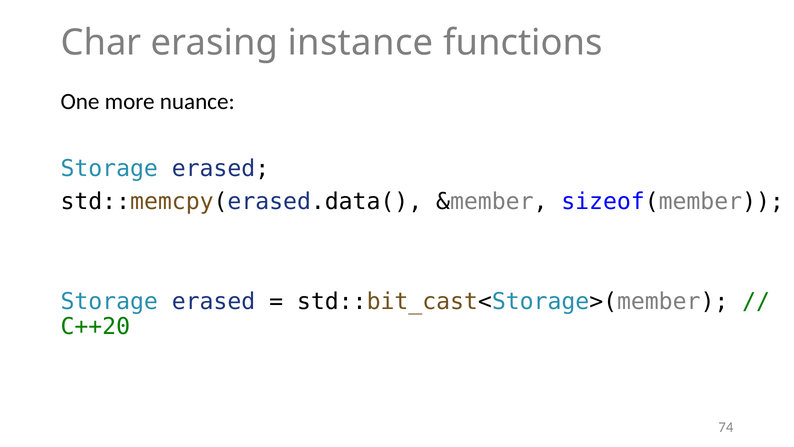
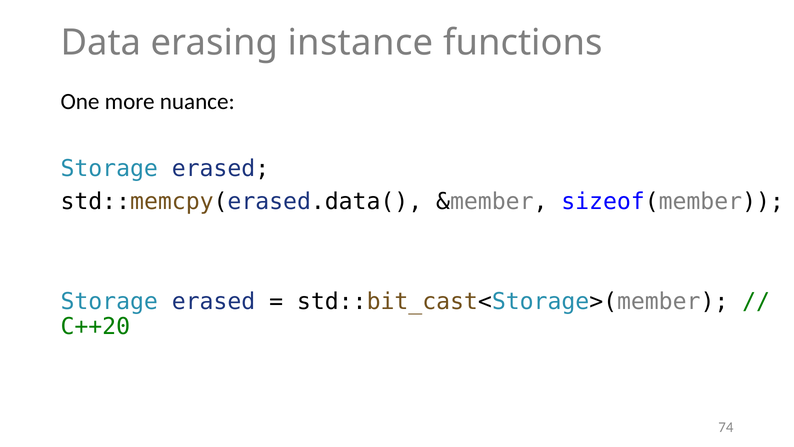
Char: Char -> Data
